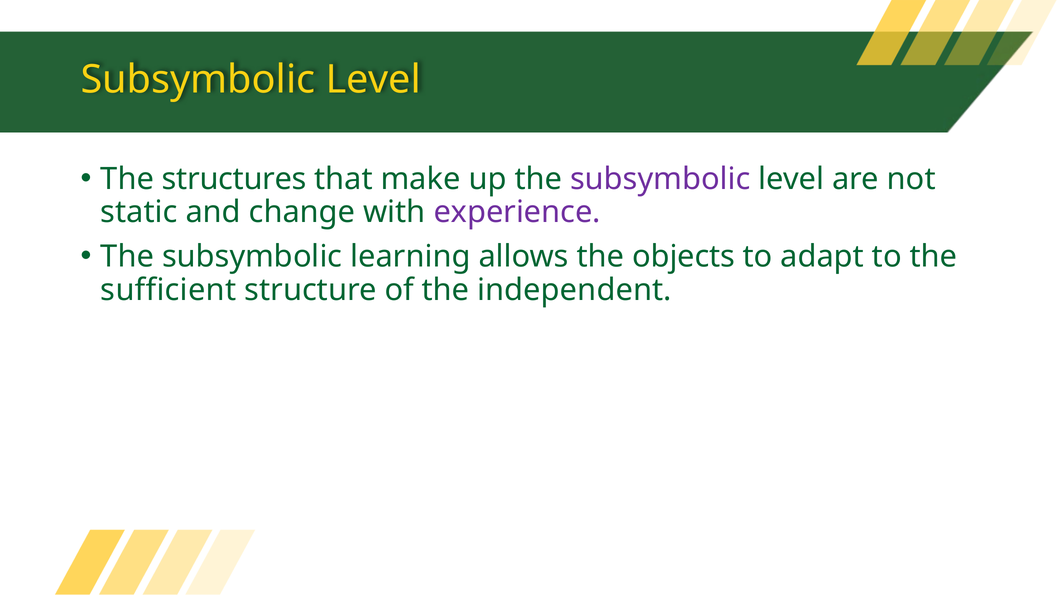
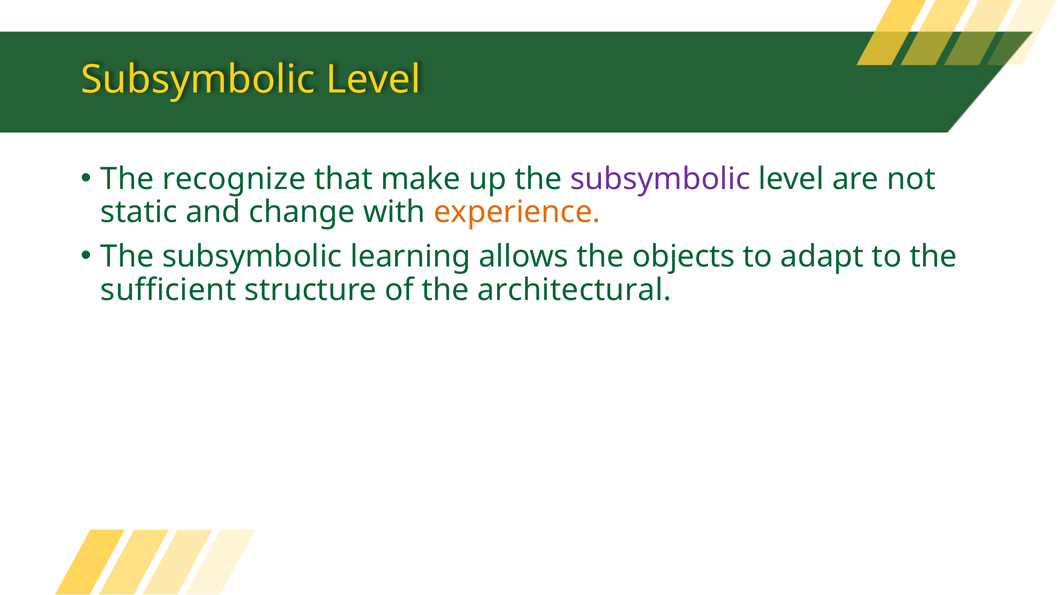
structures: structures -> recognize
experience colour: purple -> orange
independent: independent -> architectural
